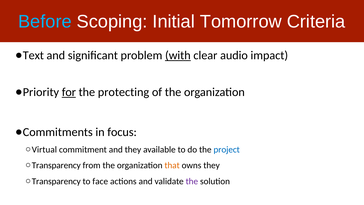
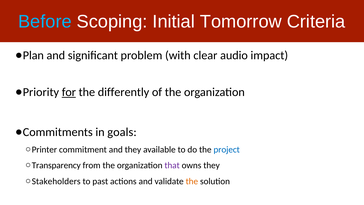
Text: Text -> Plan
with underline: present -> none
protecting: protecting -> differently
focus: focus -> goals
Virtual: Virtual -> Printer
that colour: orange -> purple
Transparency at (56, 181): Transparency -> Stakeholders
face: face -> past
the at (192, 181) colour: purple -> orange
